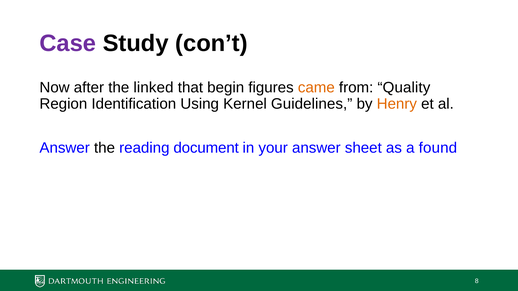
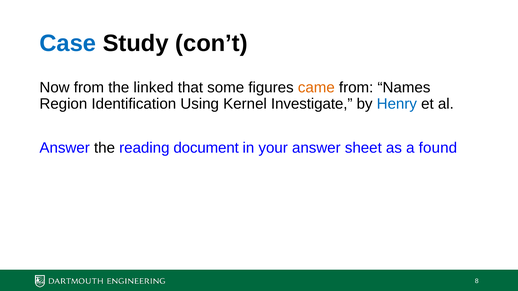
Case colour: purple -> blue
Now after: after -> from
begin: begin -> some
Quality: Quality -> Names
Guidelines: Guidelines -> Investigate
Henry colour: orange -> blue
